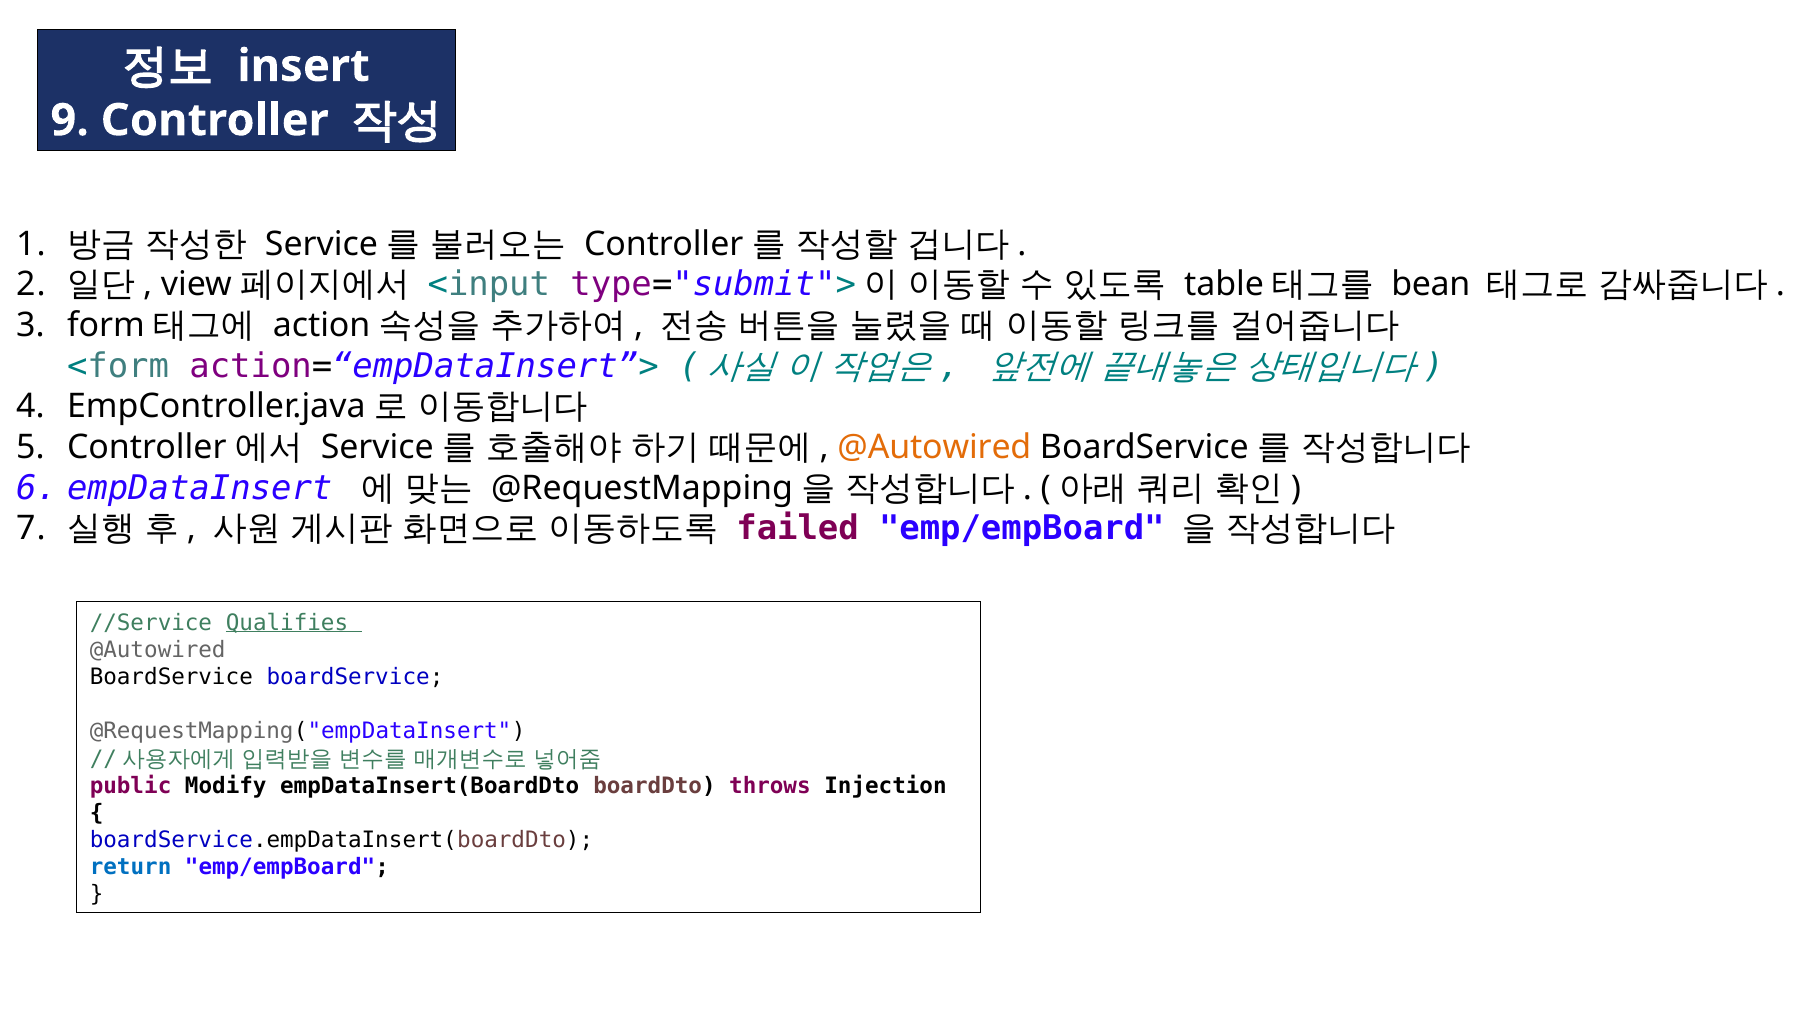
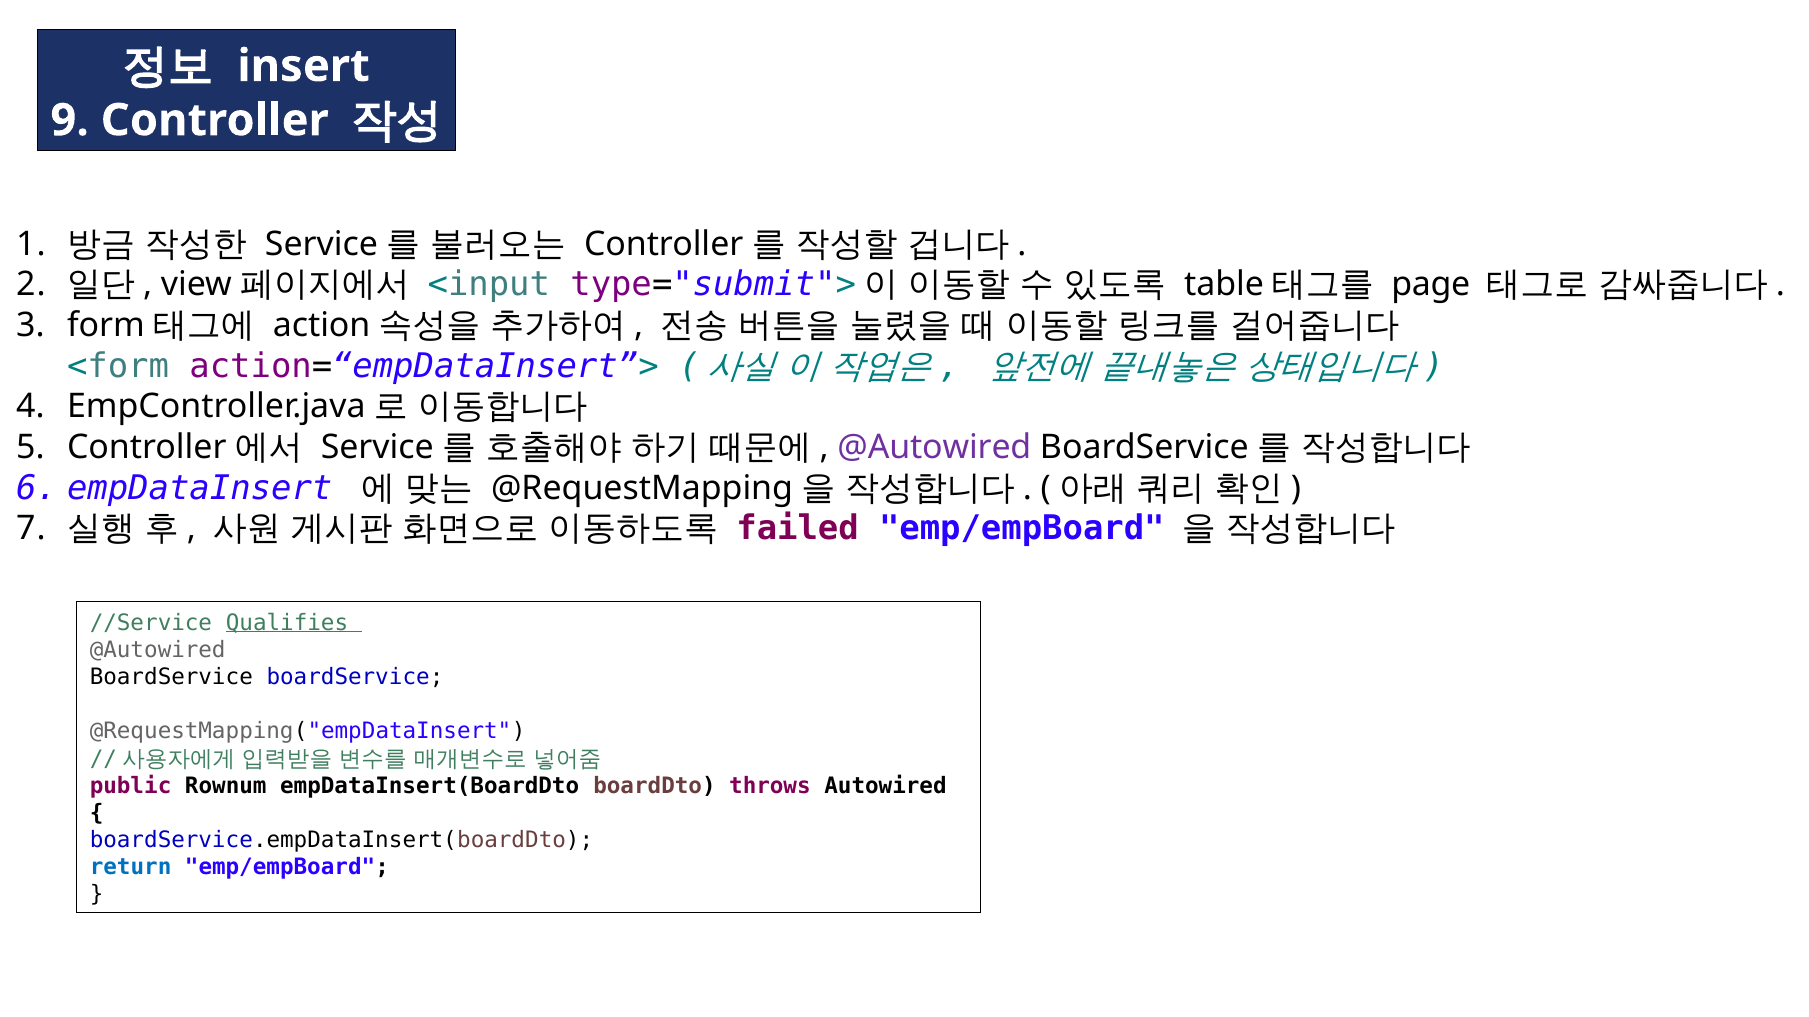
bean: bean -> page
@Autowired at (934, 448) colour: orange -> purple
Modify: Modify -> Rownum
Injection: Injection -> Autowired
